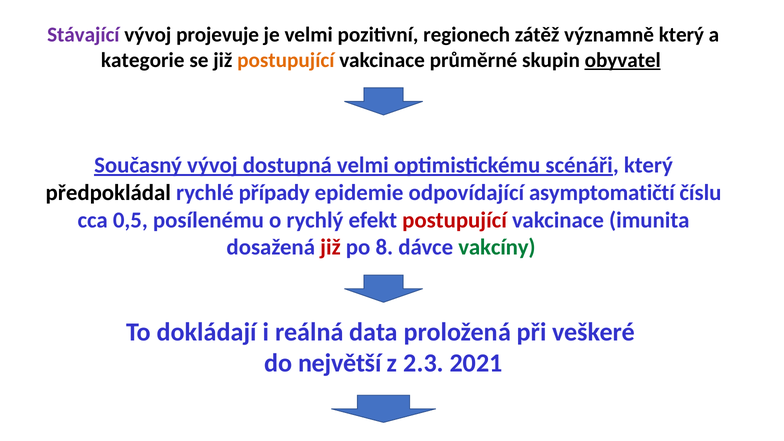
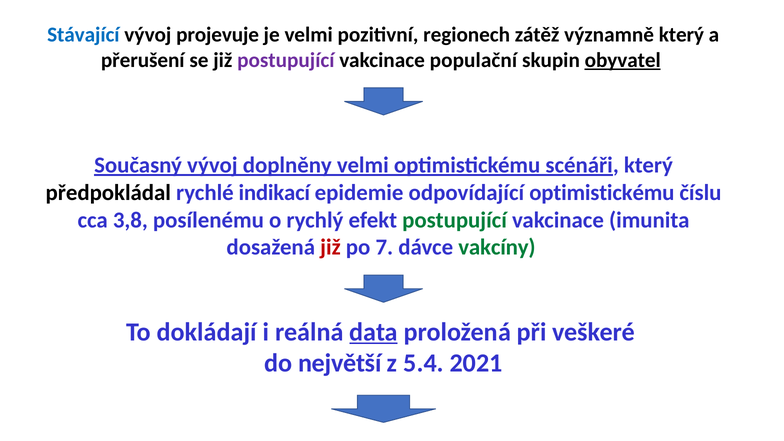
Stávající colour: purple -> blue
kategorie: kategorie -> přerušení
postupující at (286, 60) colour: orange -> purple
průměrné: průměrné -> populační
dostupná: dostupná -> doplněny
případy: případy -> indikací
odpovídající asymptomatičtí: asymptomatičtí -> optimistickému
0,5: 0,5 -> 3,8
postupující at (455, 220) colour: red -> green
8: 8 -> 7
data underline: none -> present
2.3: 2.3 -> 5.4
